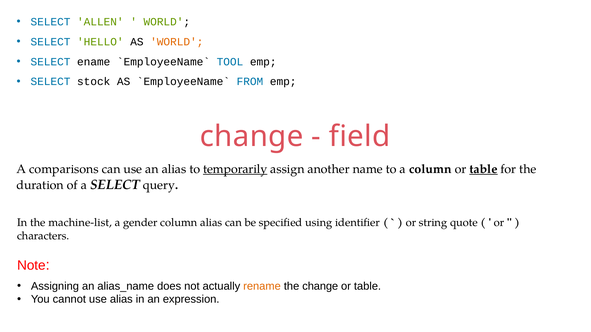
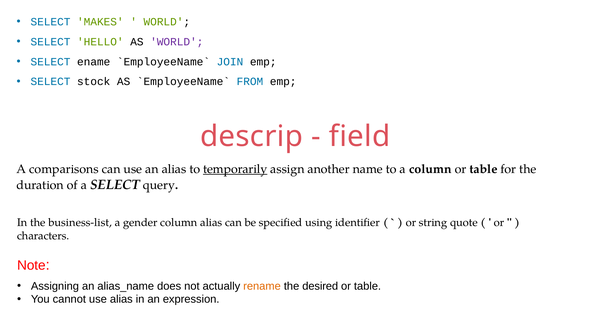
ALLEN: ALLEN -> MAKES
WORLD at (177, 42) colour: orange -> purple
TOOL: TOOL -> JOIN
change at (252, 136): change -> descrip
table at (483, 169) underline: present -> none
machine-list: machine-list -> business-list
the change: change -> desired
